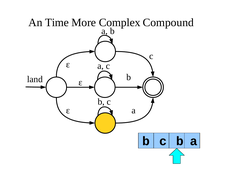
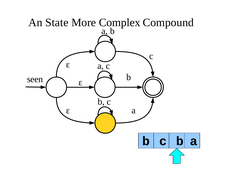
Time: Time -> State
land: land -> seen
